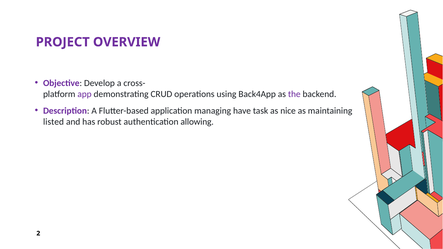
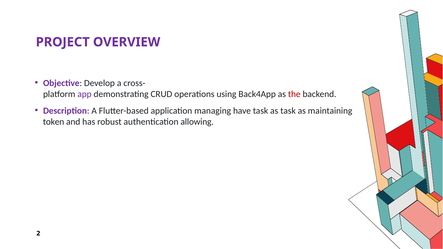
the colour: purple -> red
as nice: nice -> task
listed: listed -> token
